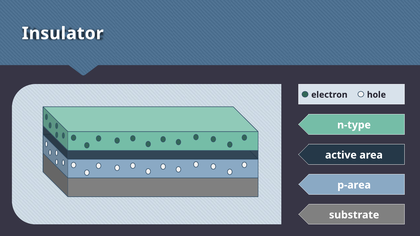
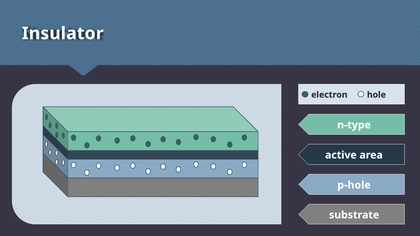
p-area: p-area -> p-hole
